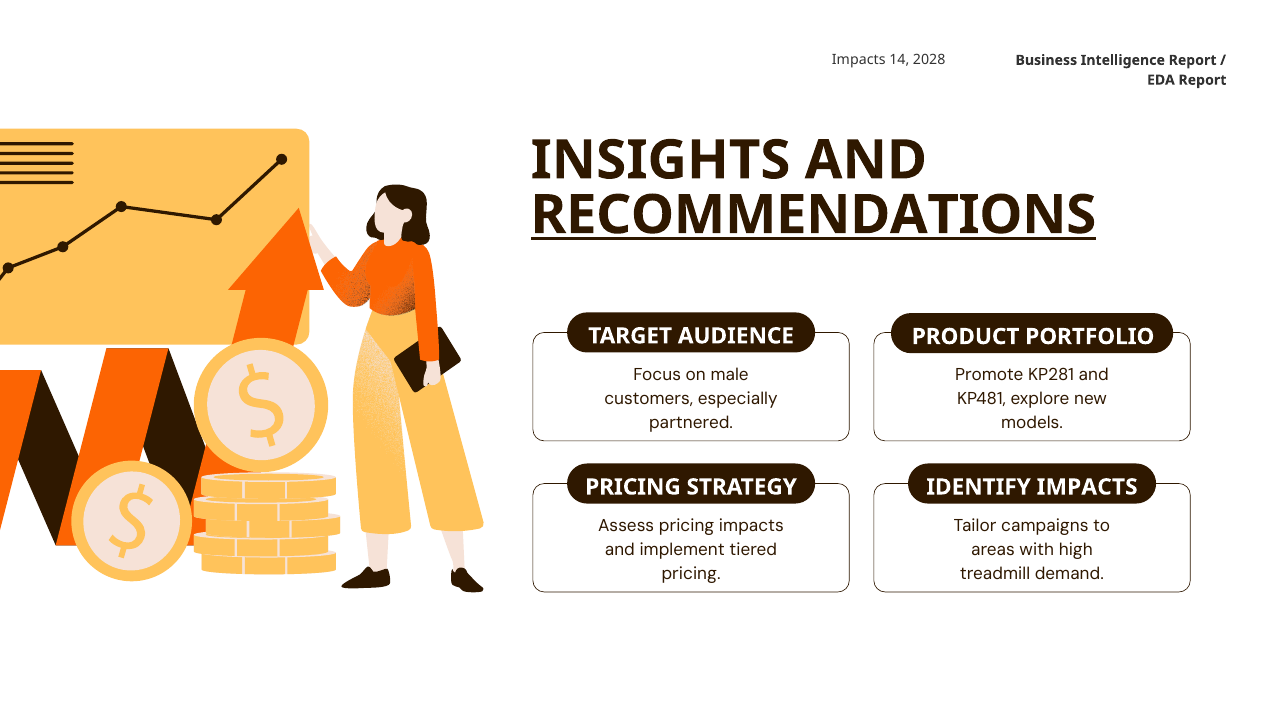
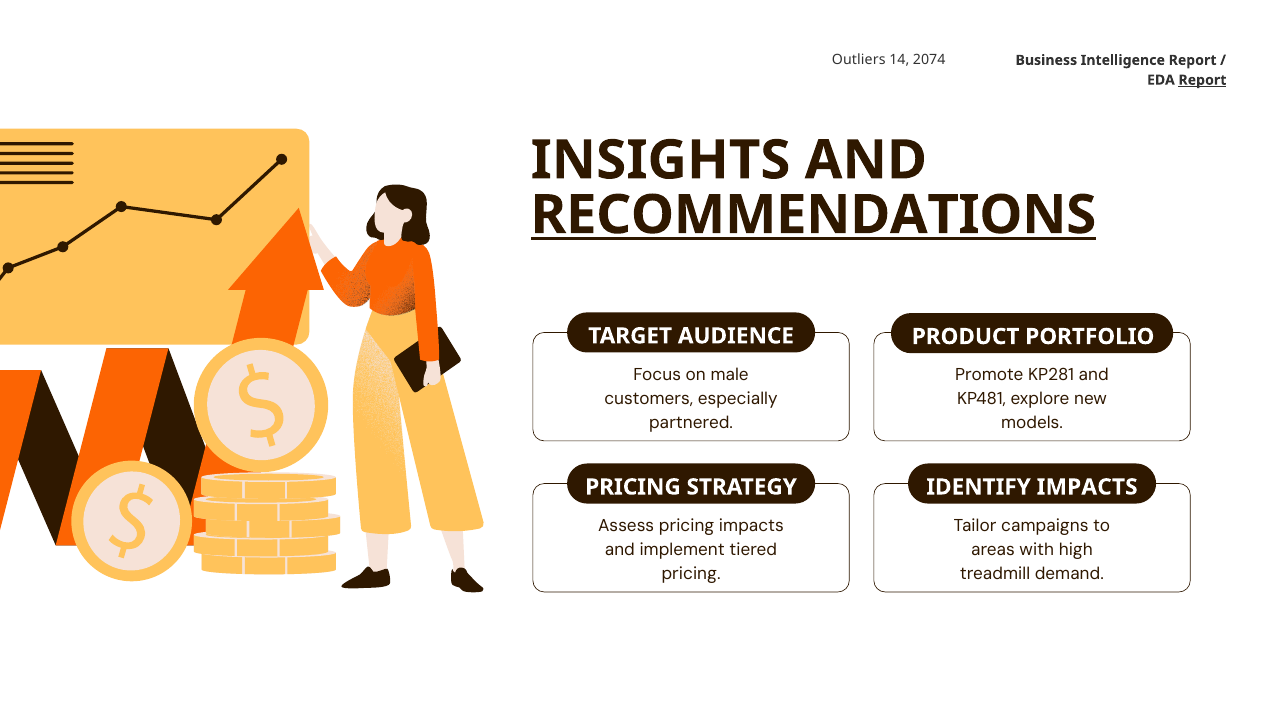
Impacts at (859, 60): Impacts -> Outliers
2028: 2028 -> 2074
Report at (1202, 80) underline: none -> present
